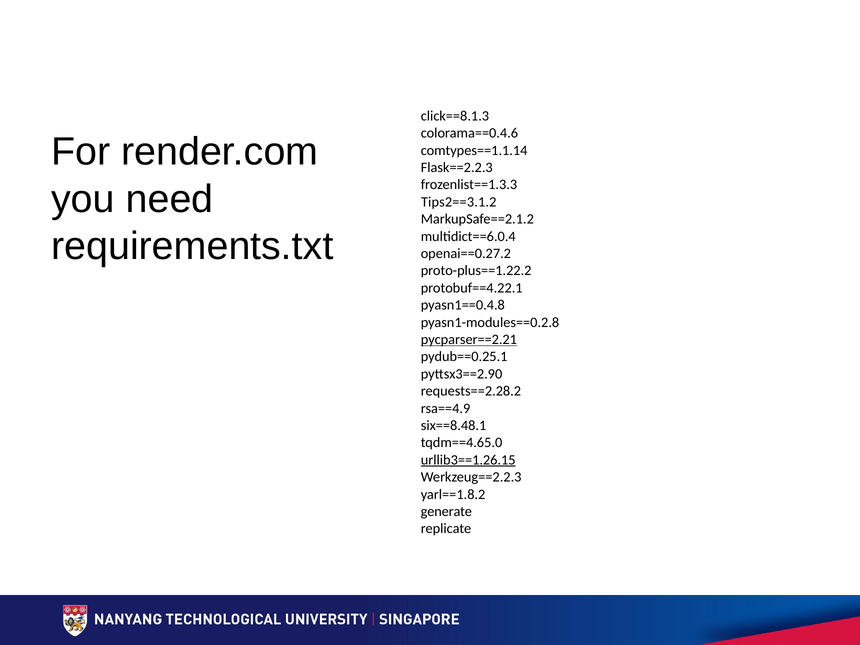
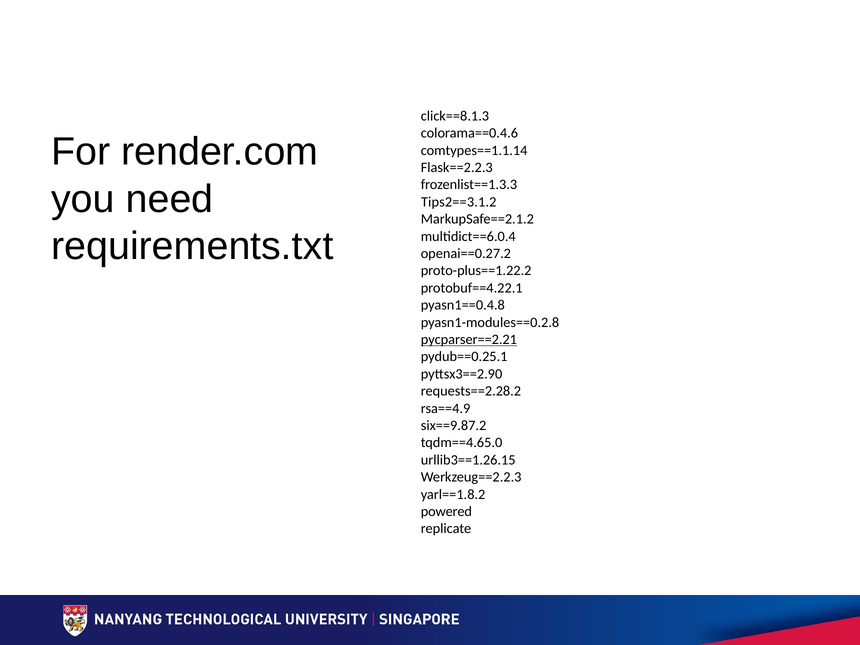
six==8.48.1: six==8.48.1 -> six==9.87.2
urllib3==1.26.15 underline: present -> none
generate: generate -> powered
